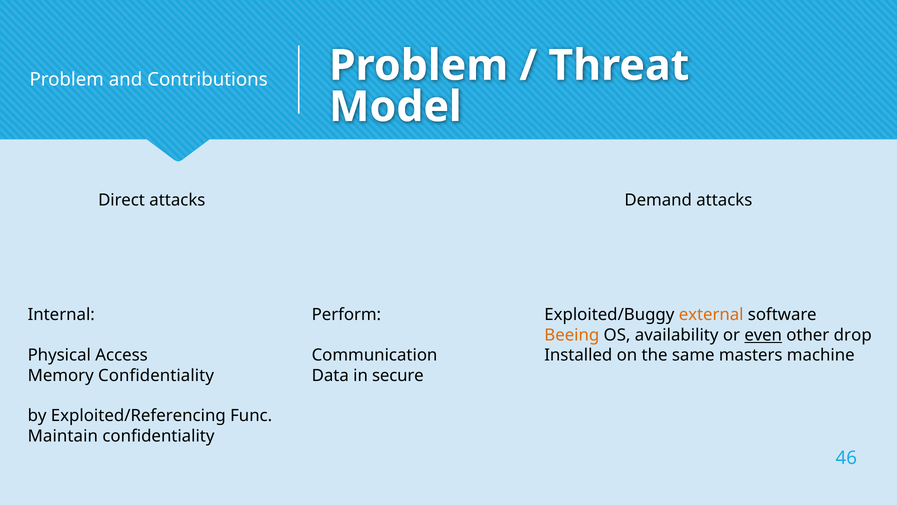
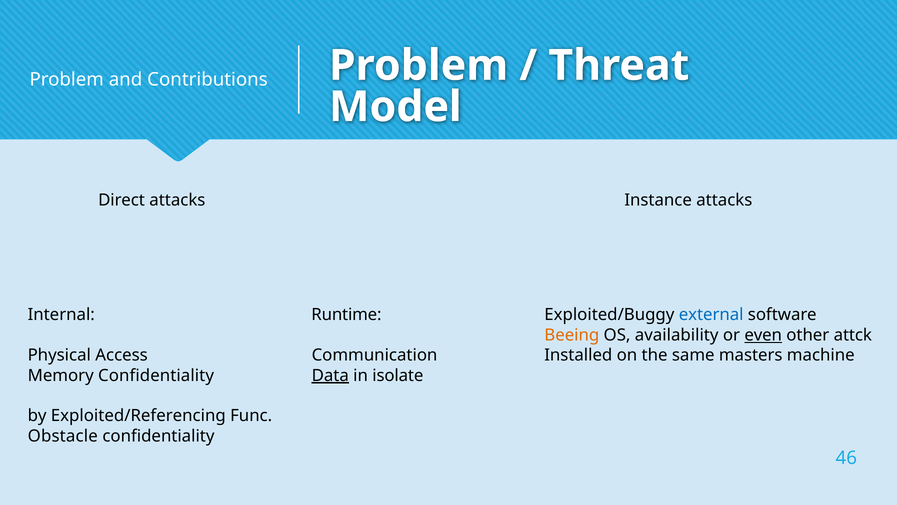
Demand: Demand -> Instance
Perform: Perform -> Runtime
external colour: orange -> blue
drop: drop -> attck
Data underline: none -> present
secure: secure -> isolate
Maintain: Maintain -> Obstacle
